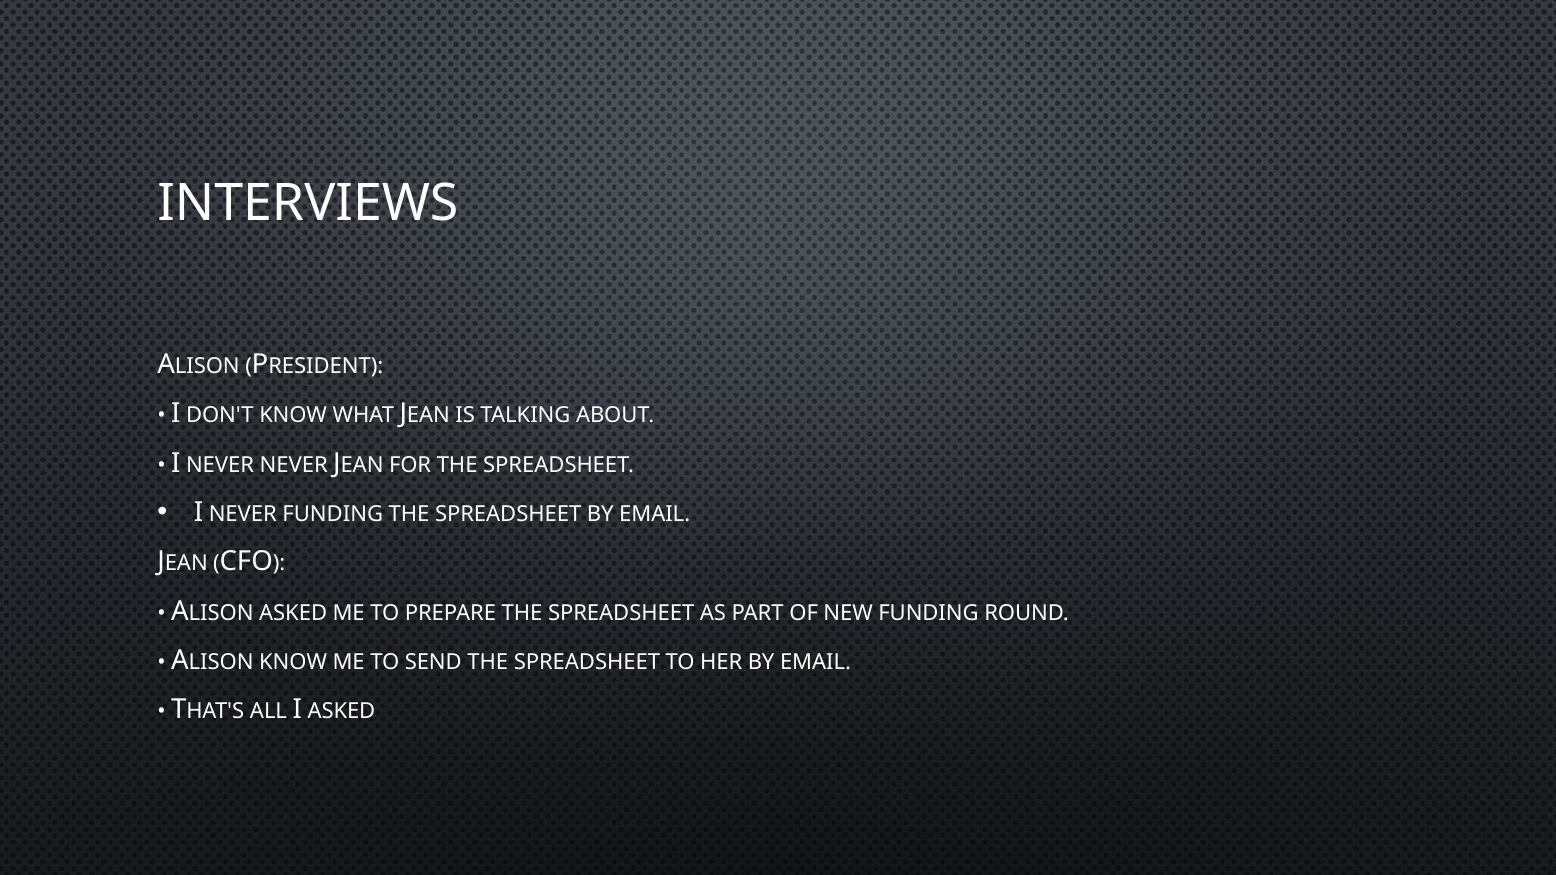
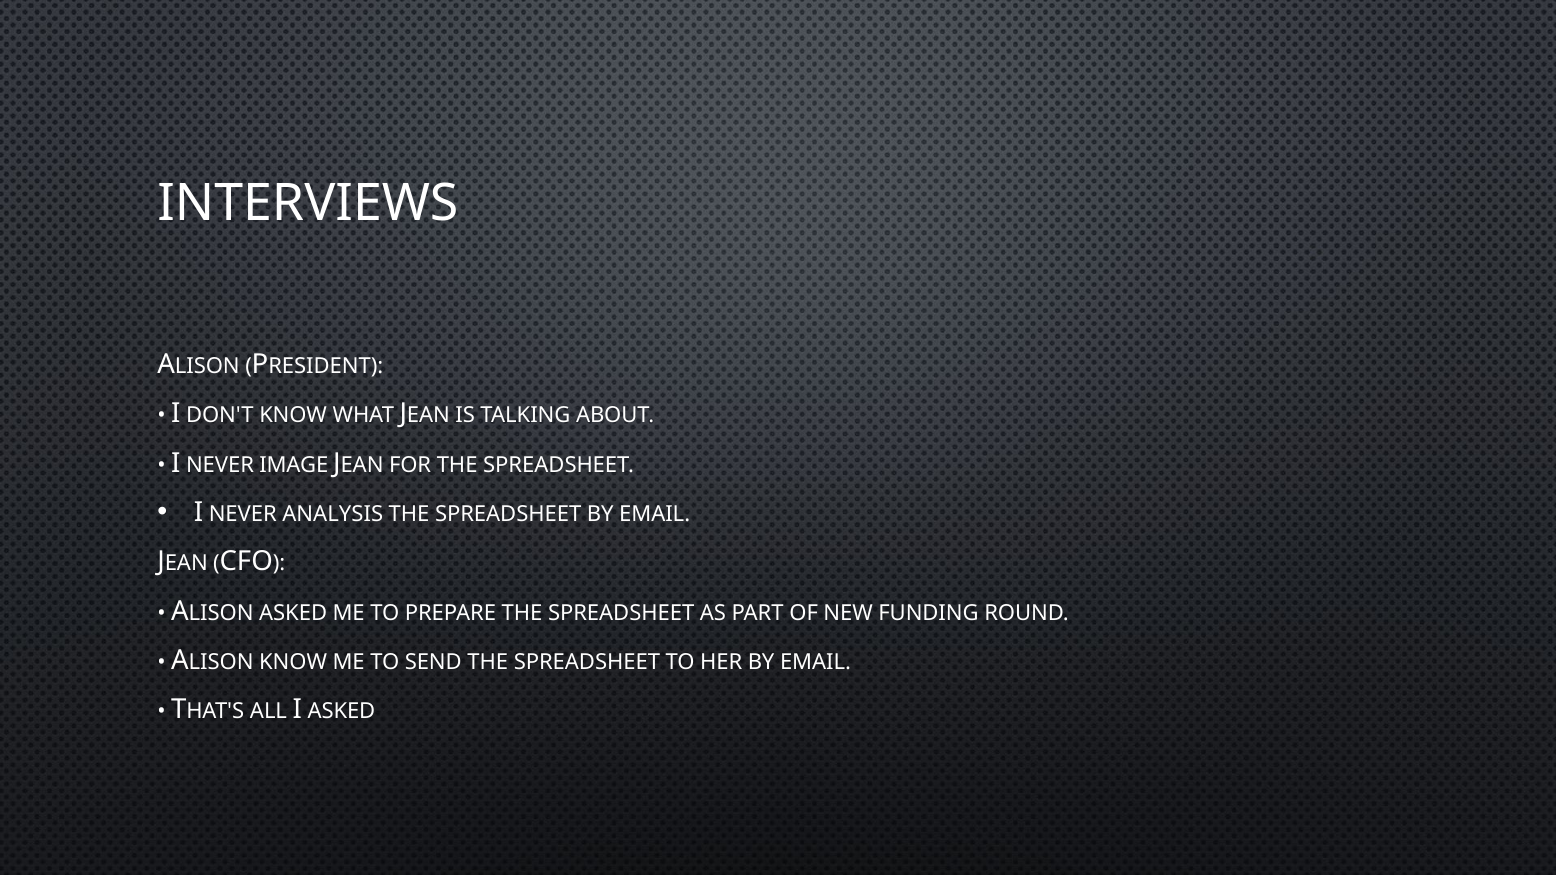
NEVER NEVER: NEVER -> IMAGE
NEVER FUNDING: FUNDING -> ANALYSIS
